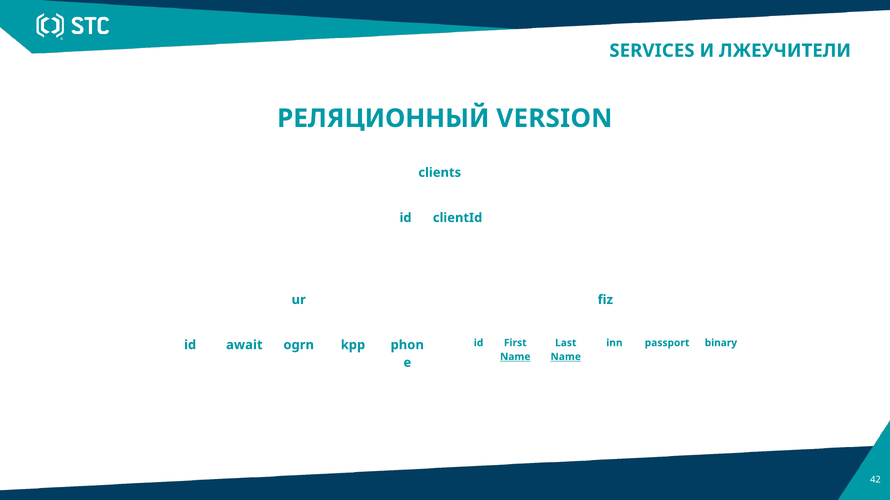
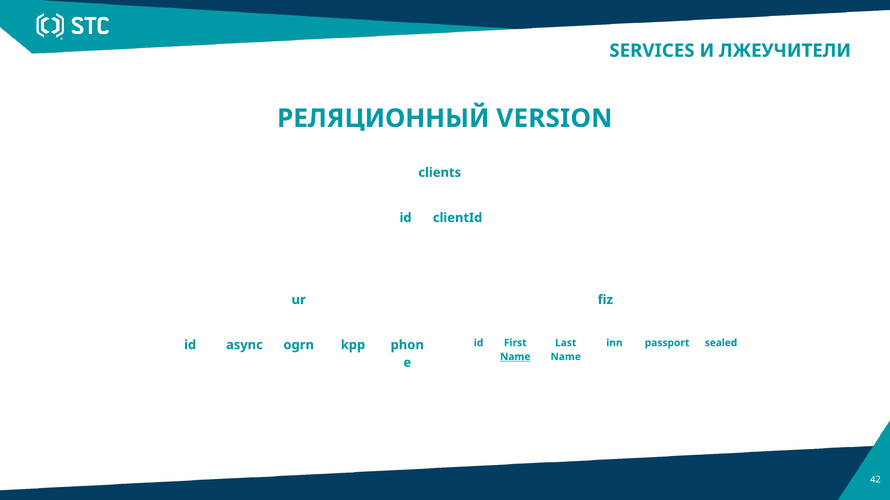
binary: binary -> sealed
await: await -> async
Name at (566, 357) underline: present -> none
